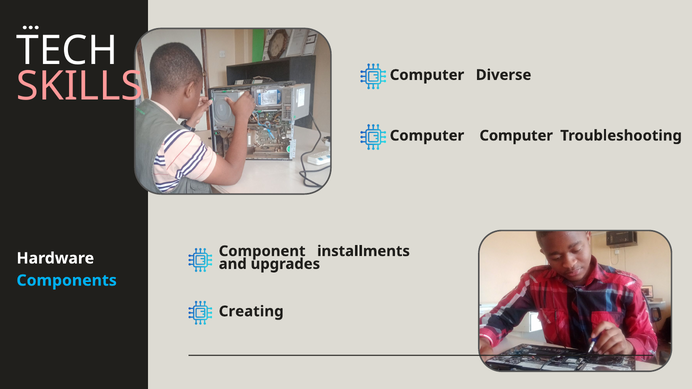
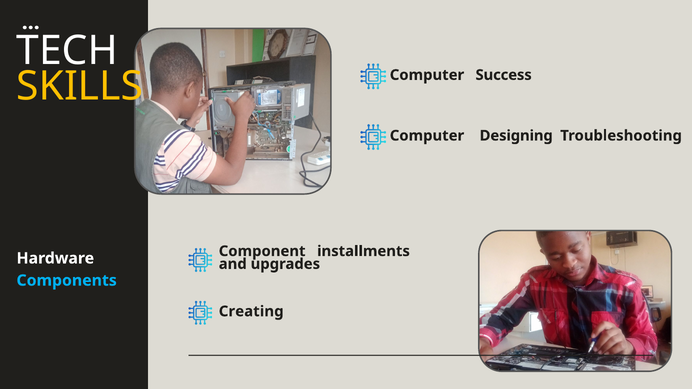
SKILLS colour: pink -> yellow
Diverse: Diverse -> Success
Computer Computer: Computer -> Designing
